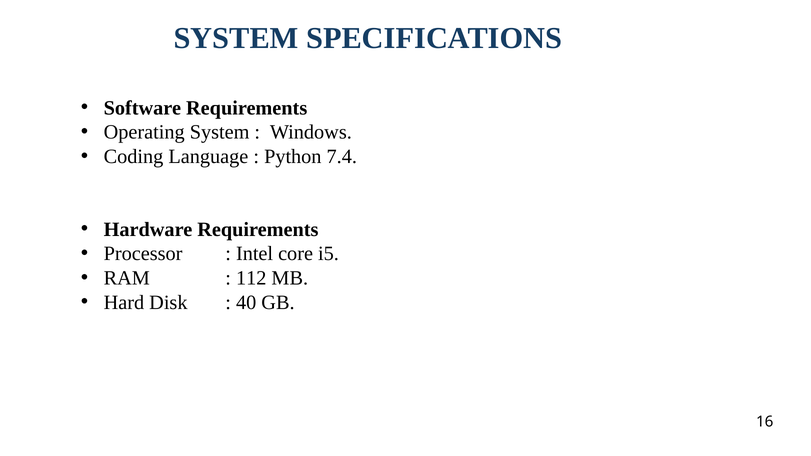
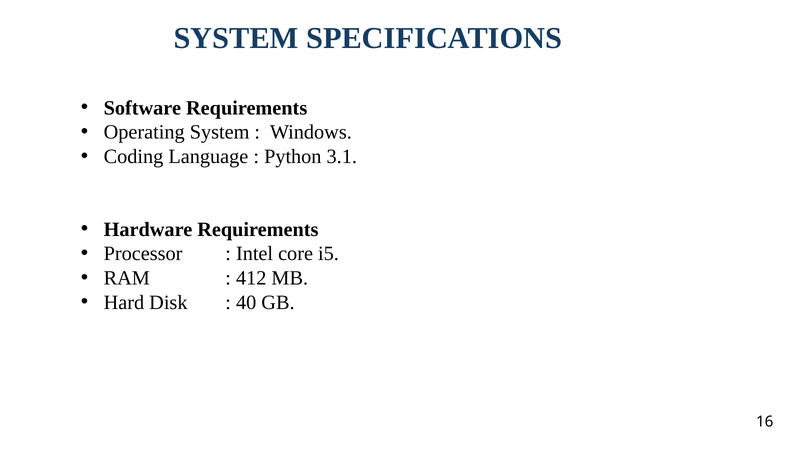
7.4: 7.4 -> 3.1
112: 112 -> 412
